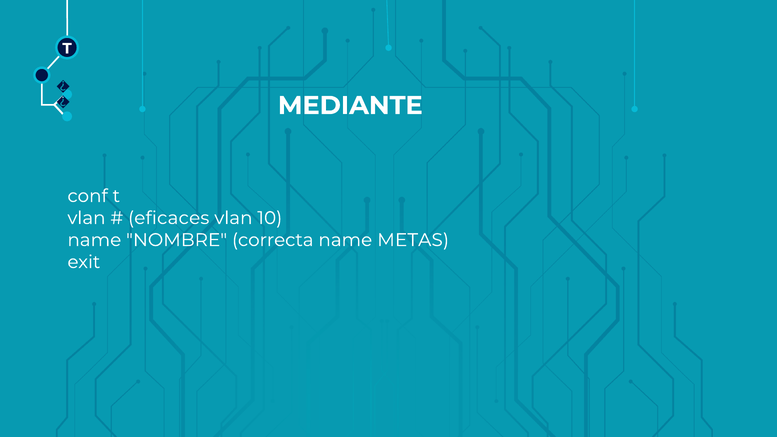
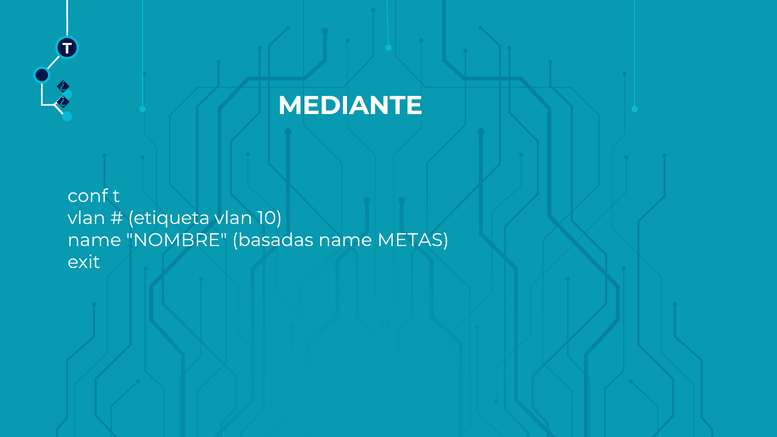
eficaces: eficaces -> etiqueta
correcta: correcta -> basadas
